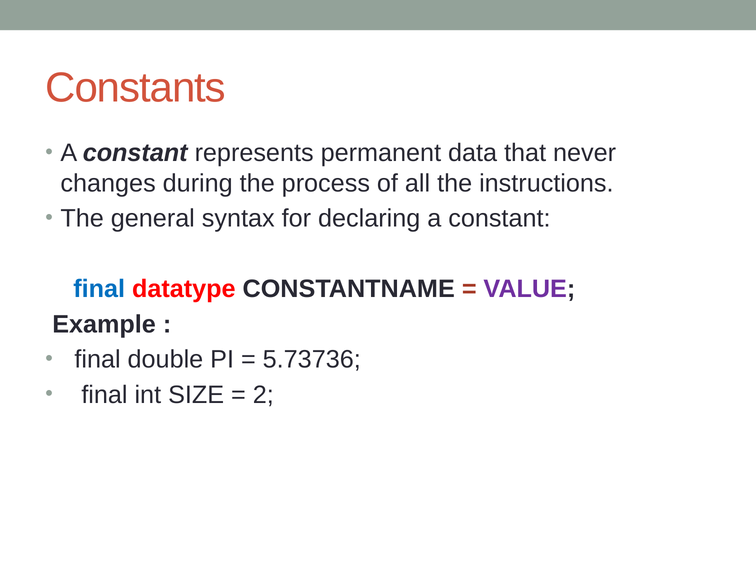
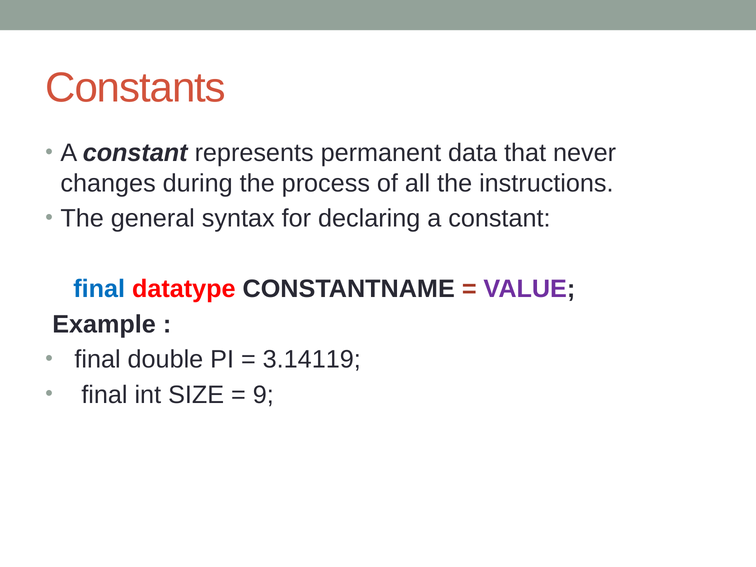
5.73736: 5.73736 -> 3.14119
2: 2 -> 9
